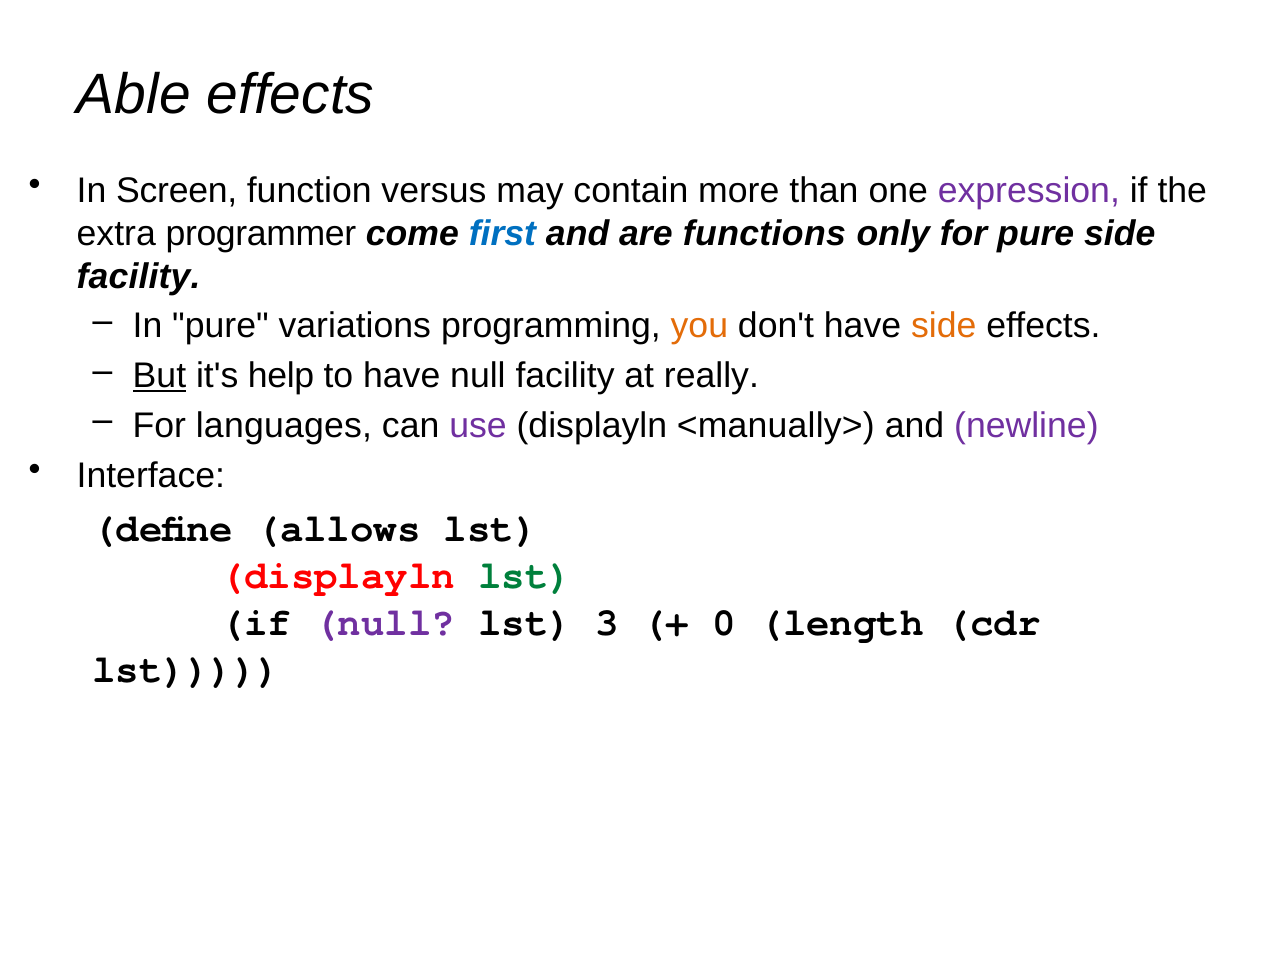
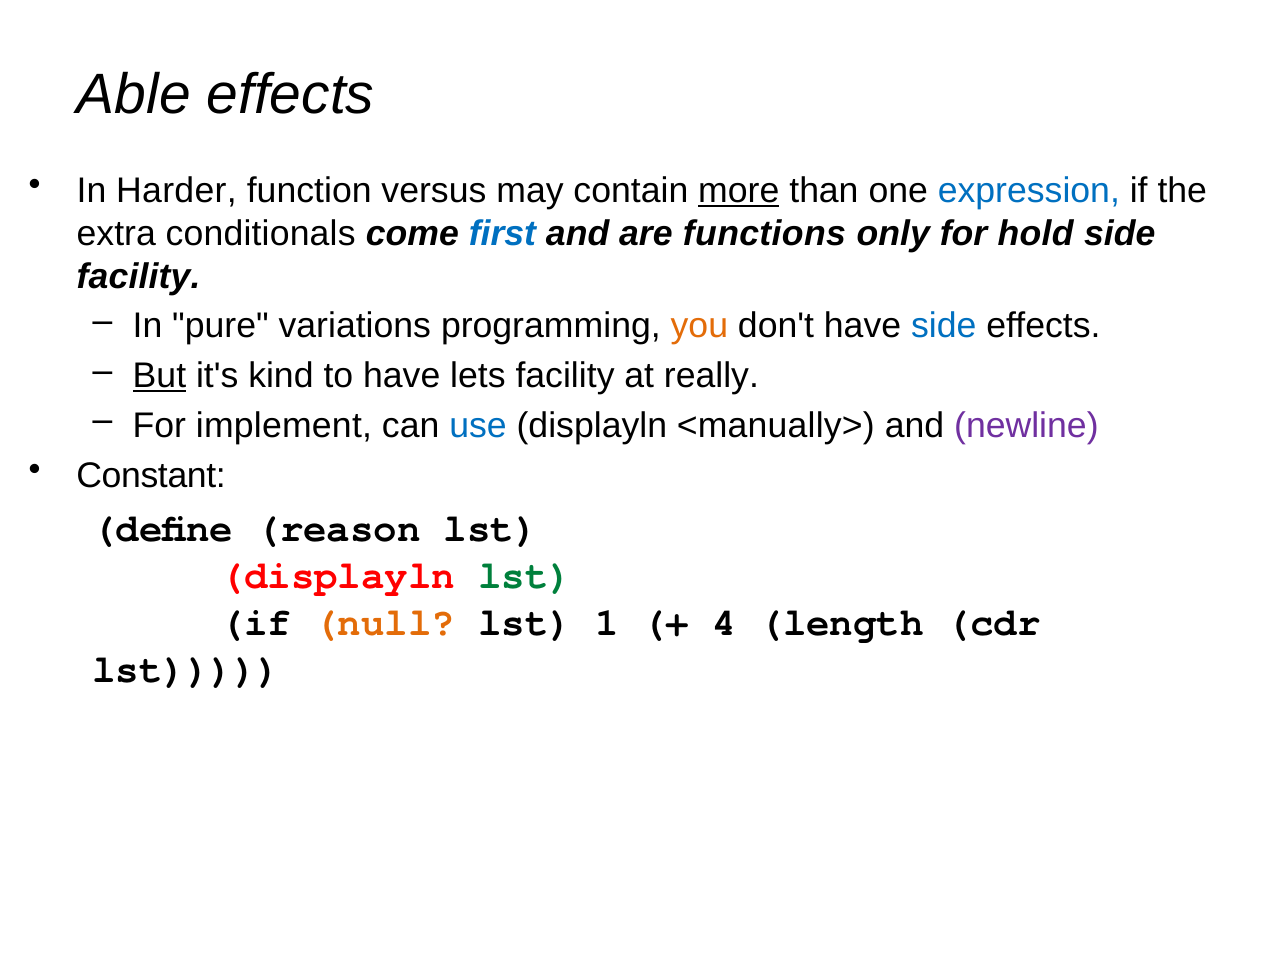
Screen: Screen -> Harder
more underline: none -> present
expression colour: purple -> blue
programmer: programmer -> conditionals
for pure: pure -> hold
side at (944, 327) colour: orange -> blue
help: help -> kind
have null: null -> lets
languages: languages -> implement
use colour: purple -> blue
Interface: Interface -> Constant
allows: allows -> reason
null at (385, 623) colour: purple -> orange
3: 3 -> 1
0: 0 -> 4
